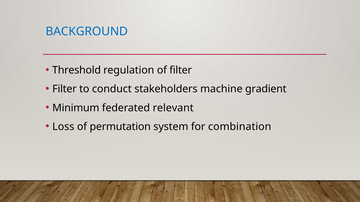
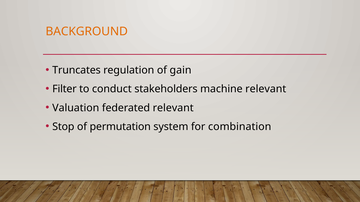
BACKGROUND colour: blue -> orange
Threshold: Threshold -> Truncates
of filter: filter -> gain
machine gradient: gradient -> relevant
Minimum: Minimum -> Valuation
Loss: Loss -> Stop
